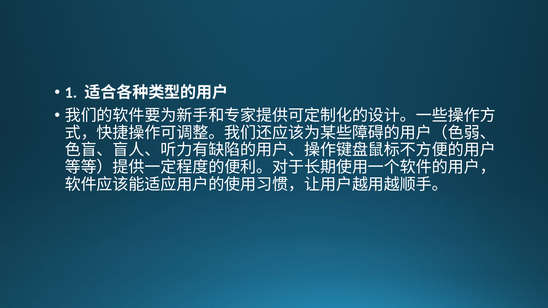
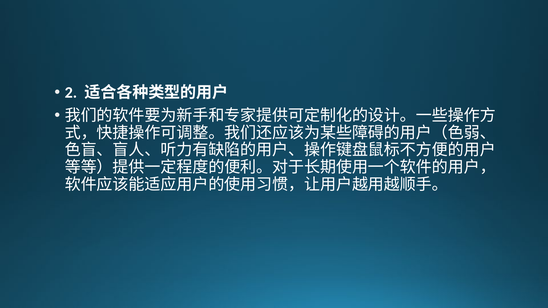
1: 1 -> 2
